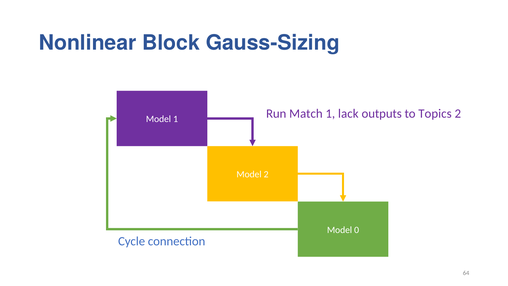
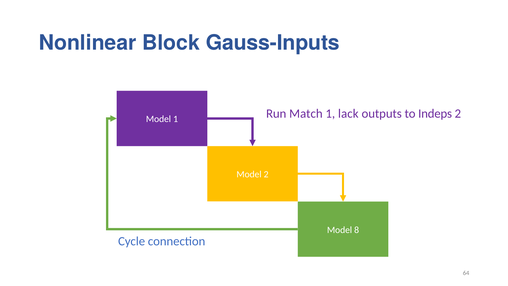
Gauss-Sizing: Gauss-Sizing -> Gauss-Inputs
Topics: Topics -> Indeps
0: 0 -> 8
